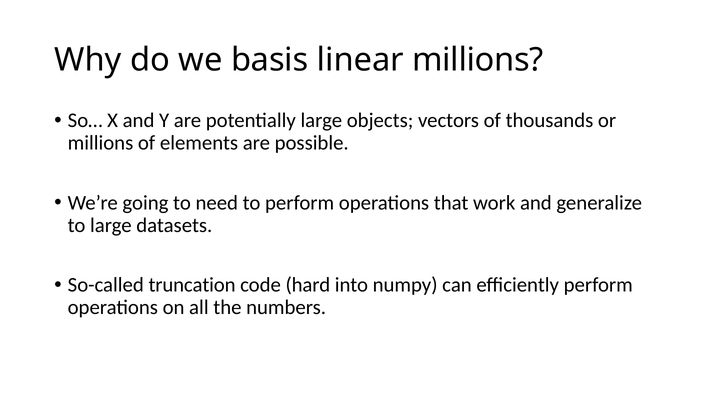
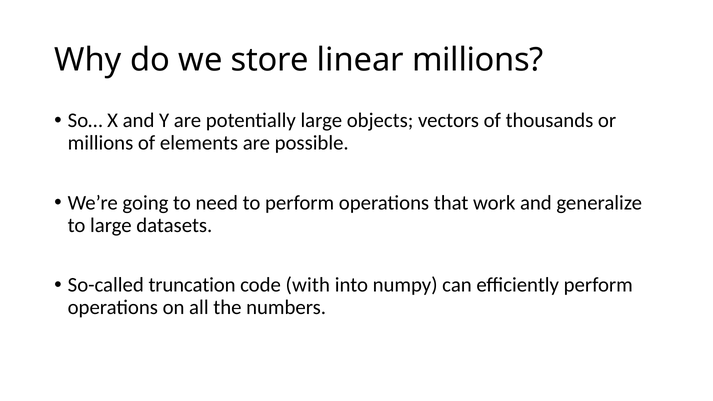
basis: basis -> store
hard: hard -> with
